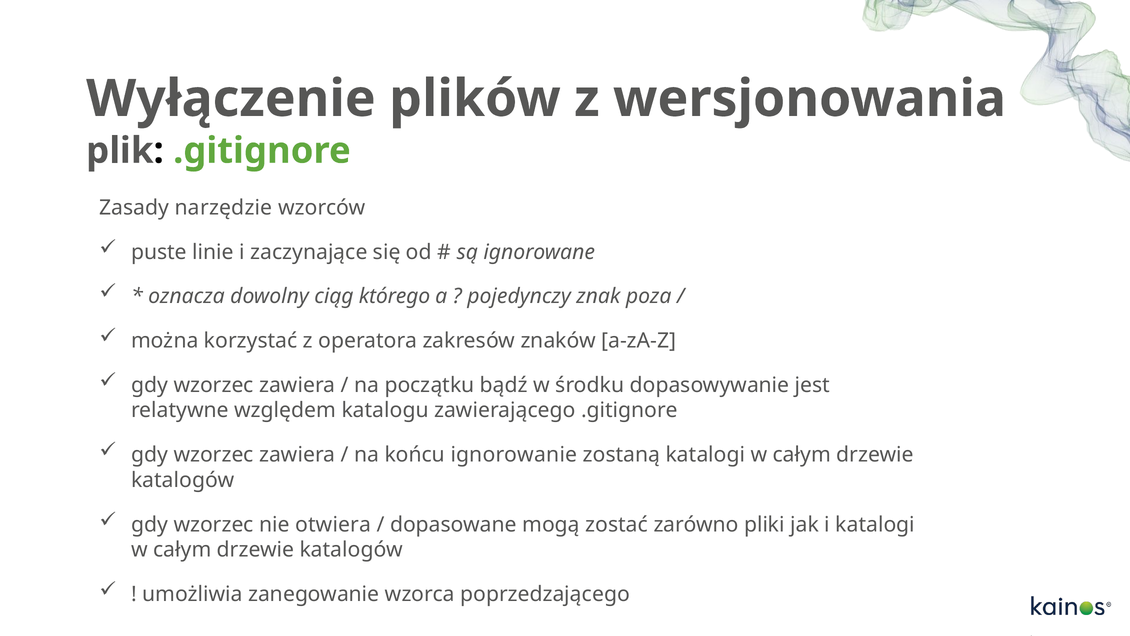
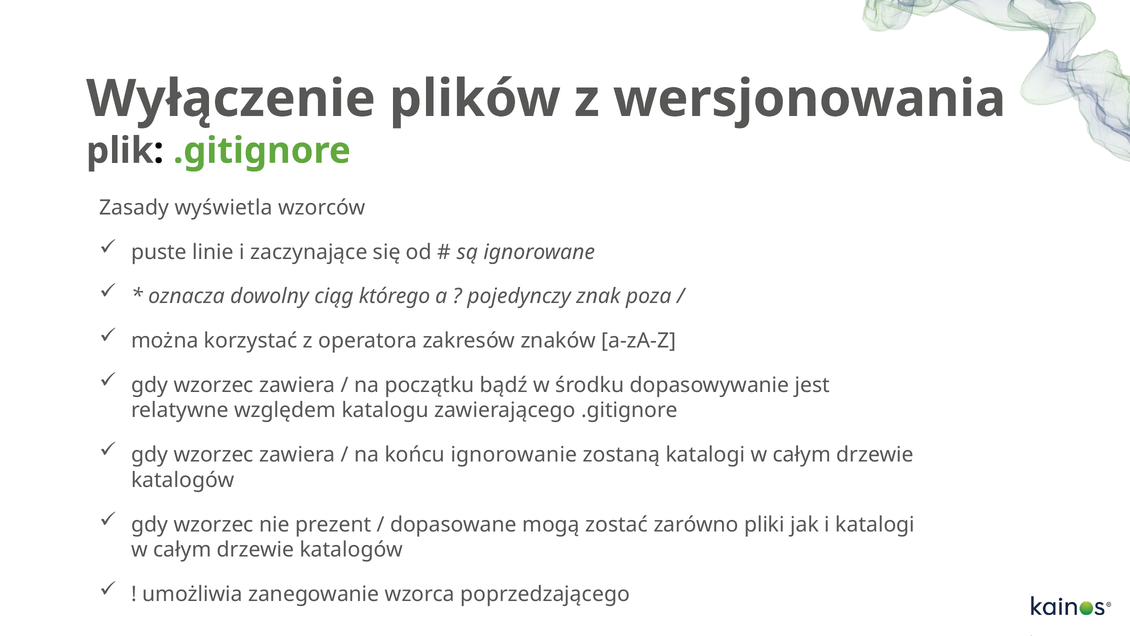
narzędzie: narzędzie -> wyświetla
otwiera: otwiera -> prezent
